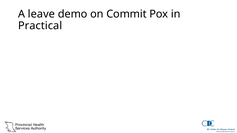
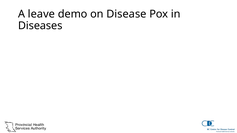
Commit: Commit -> Disease
Practical: Practical -> Diseases
